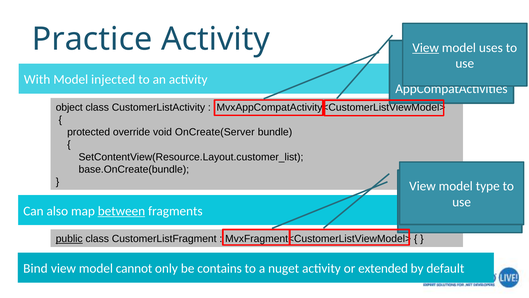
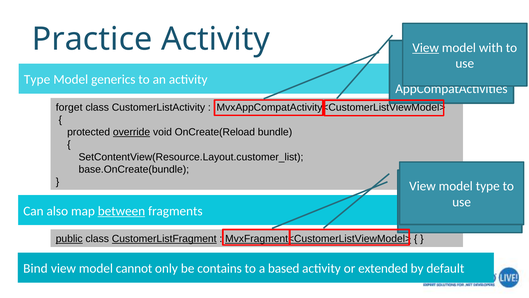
uses: uses -> with
With at (37, 79): With -> Type
injected: injected -> generics
object: object -> forget
override underline: none -> present
OnCreate(Server: OnCreate(Server -> OnCreate(Reload
CustomerListFragment underline: none -> present
MvxFragment<CustomerListViewModel> underline: none -> present
nuget: nuget -> based
